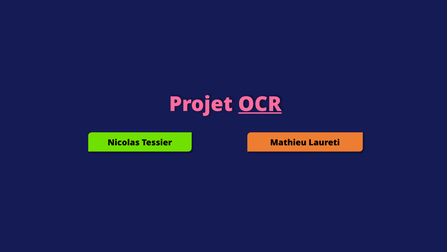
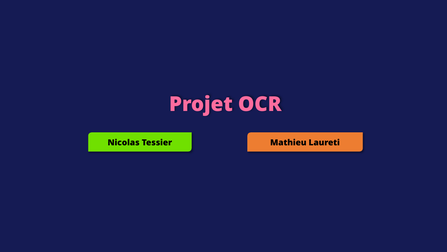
OCR underline: present -> none
